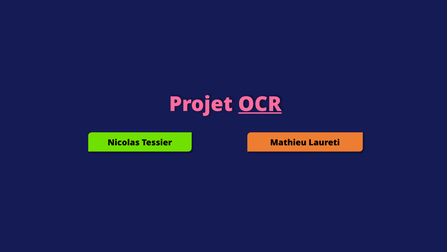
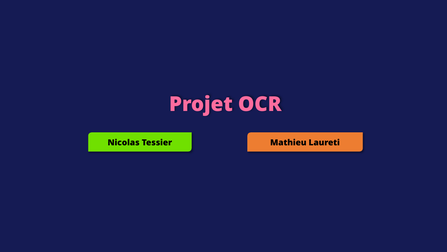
OCR underline: present -> none
